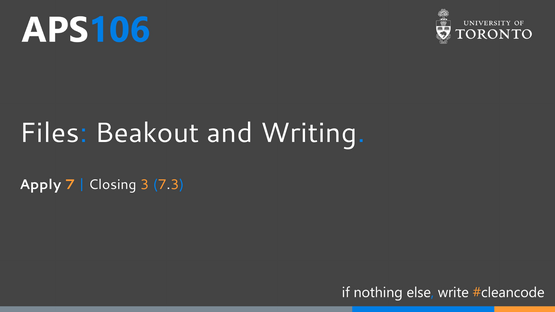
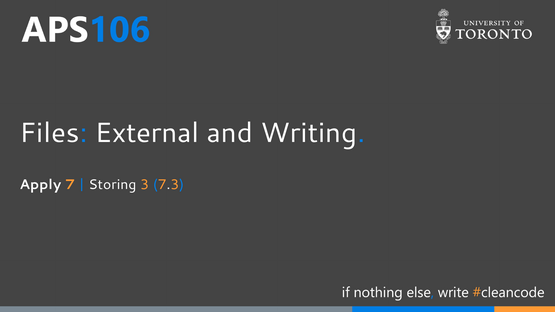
Beakout: Beakout -> External
Closing: Closing -> Storing
